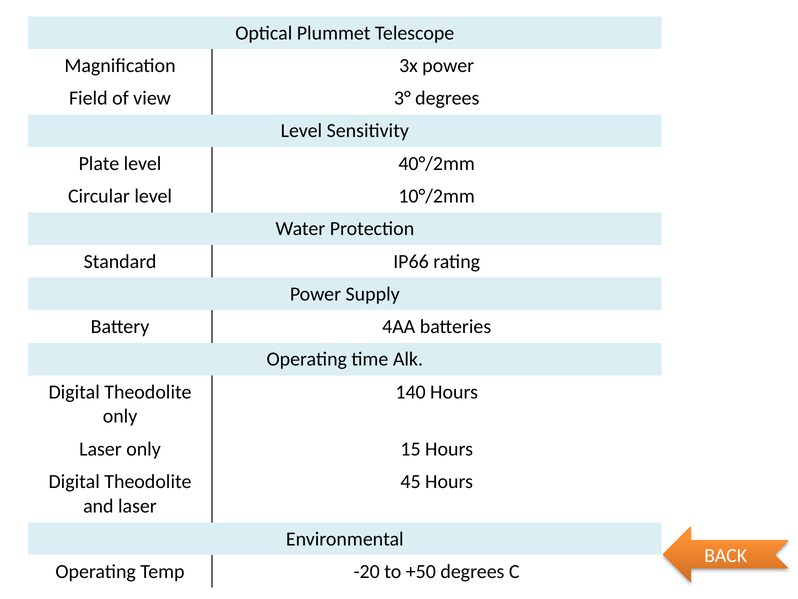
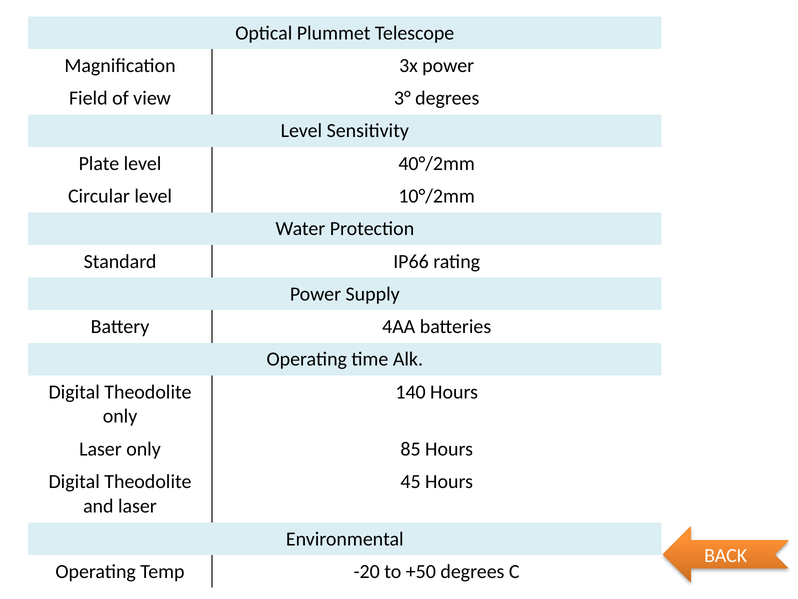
15: 15 -> 85
